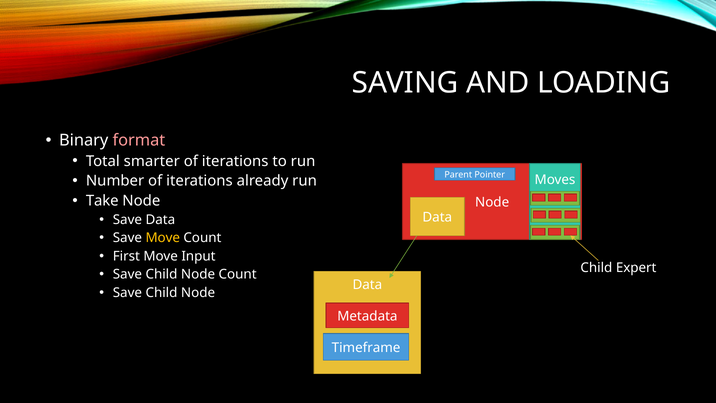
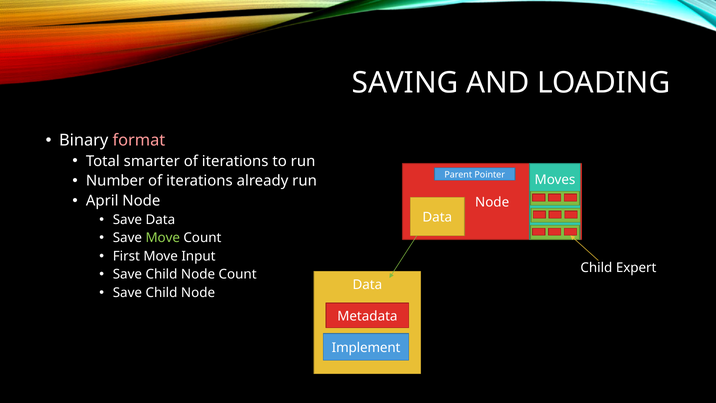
Take: Take -> April
Move at (163, 238) colour: yellow -> light green
Timeframe: Timeframe -> Implement
